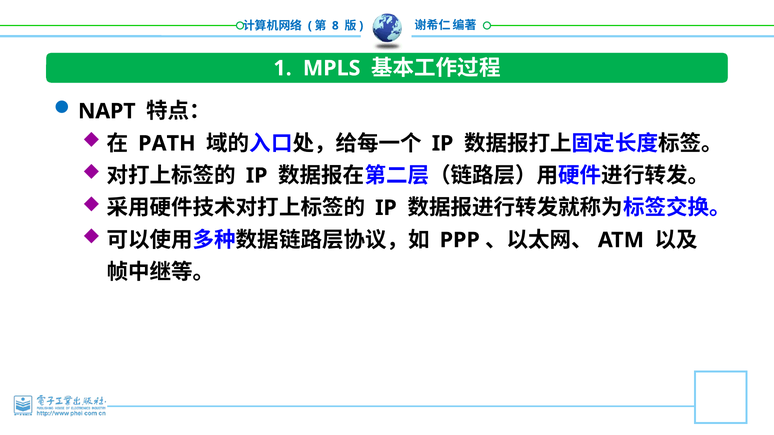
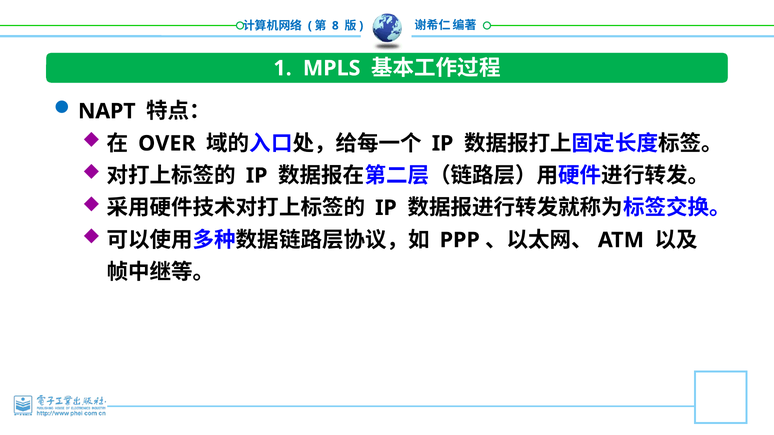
PATH: PATH -> OVER
